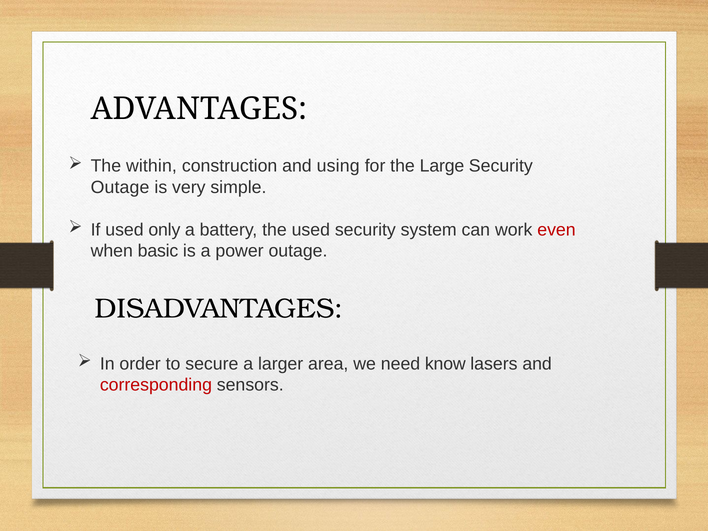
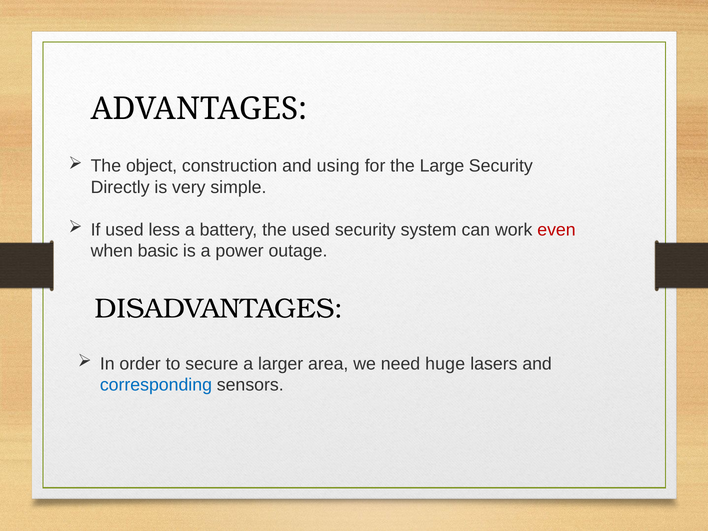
within: within -> object
Outage at (120, 187): Outage -> Directly
only: only -> less
know: know -> huge
corresponding colour: red -> blue
